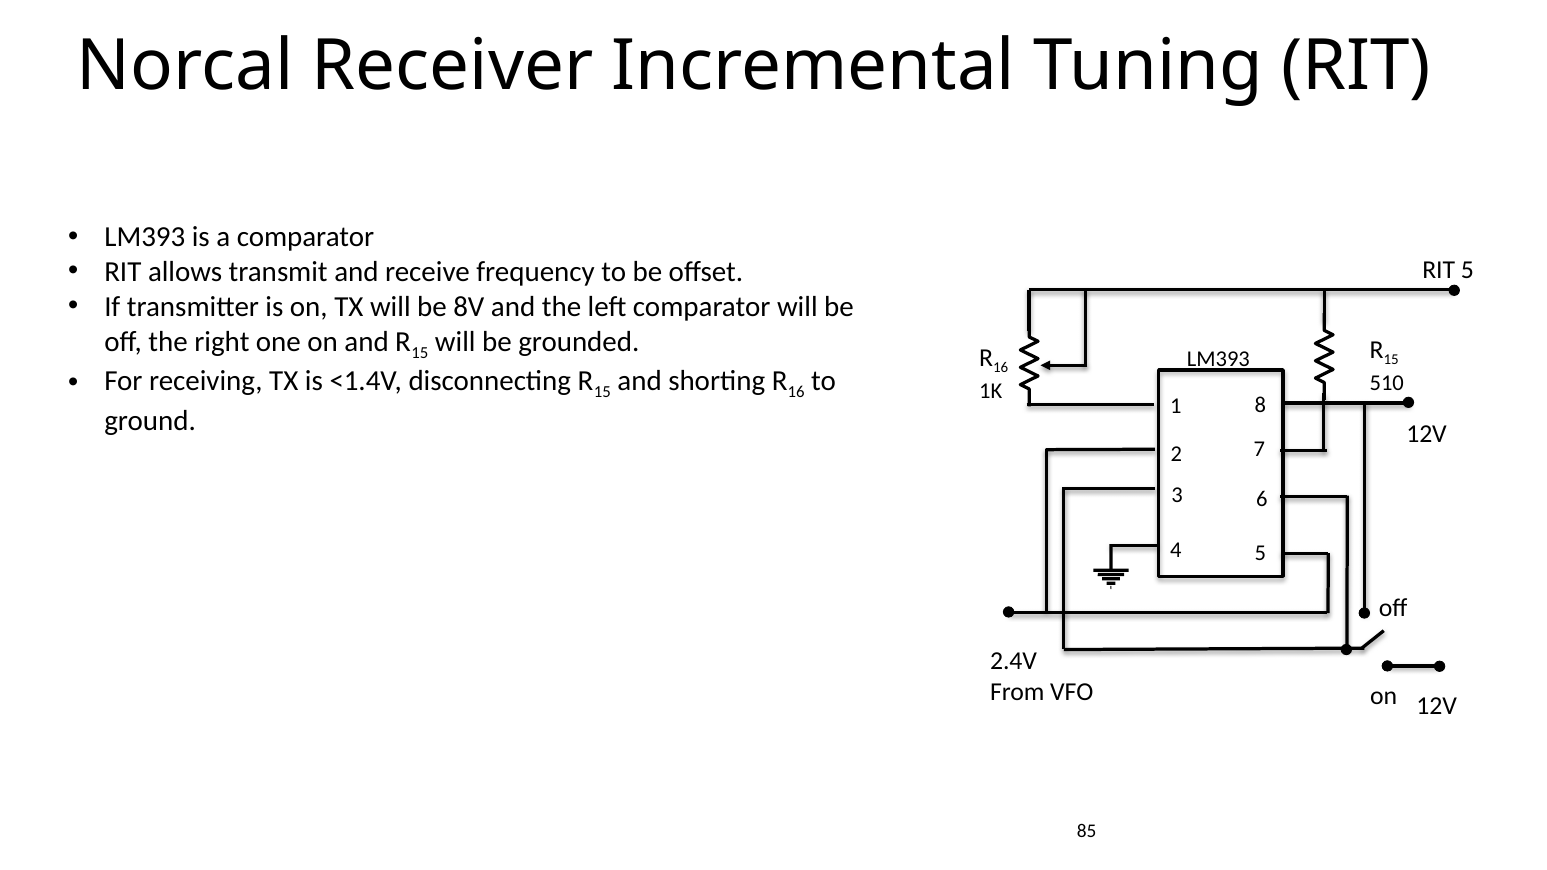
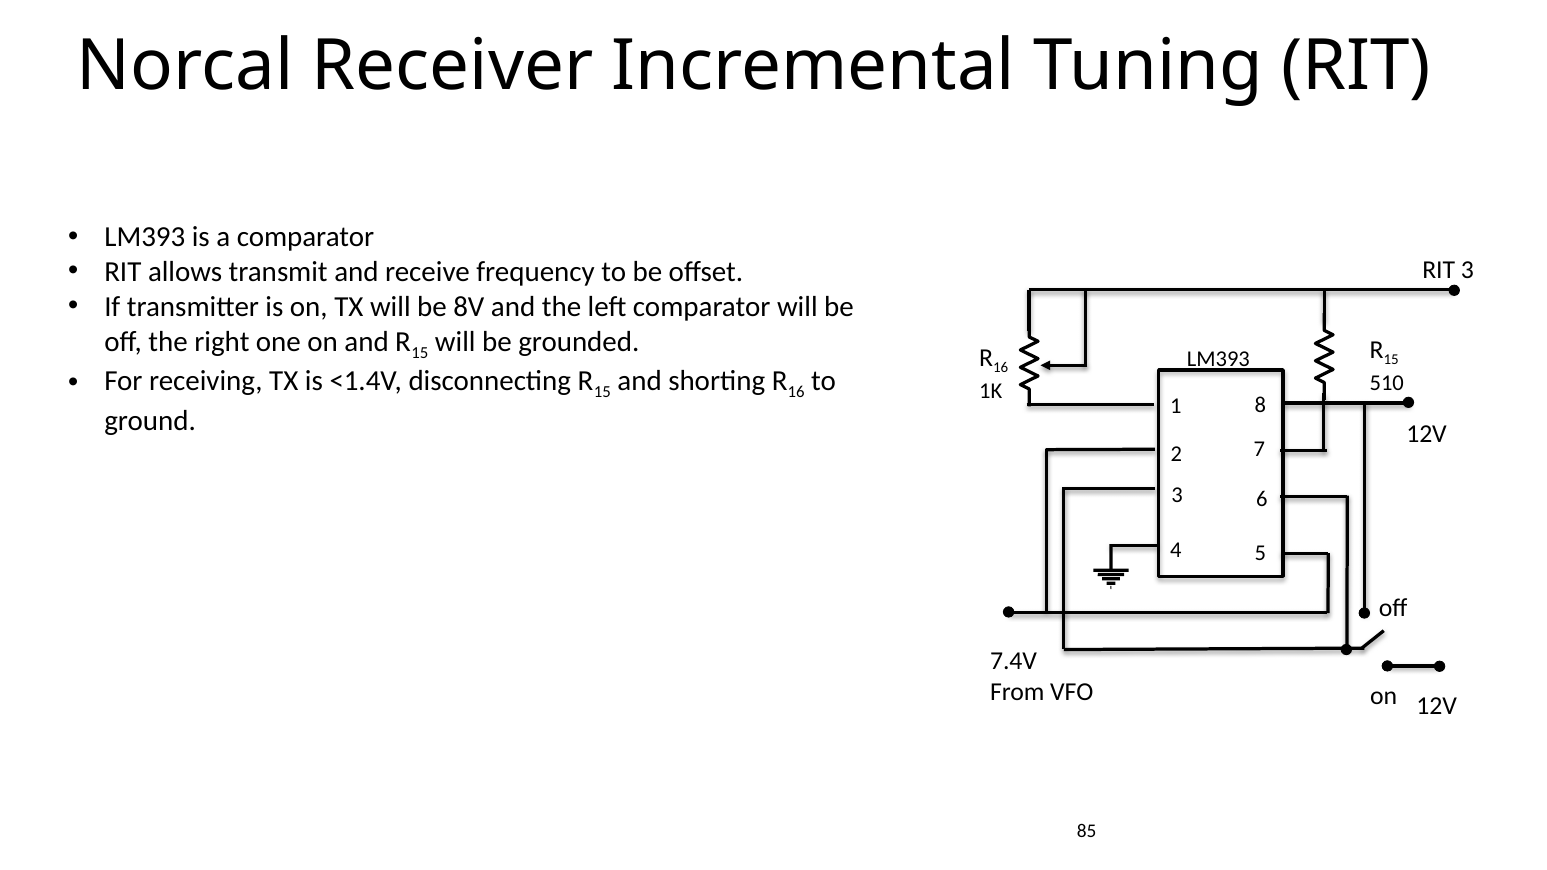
RIT 5: 5 -> 3
2.4V: 2.4V -> 7.4V
